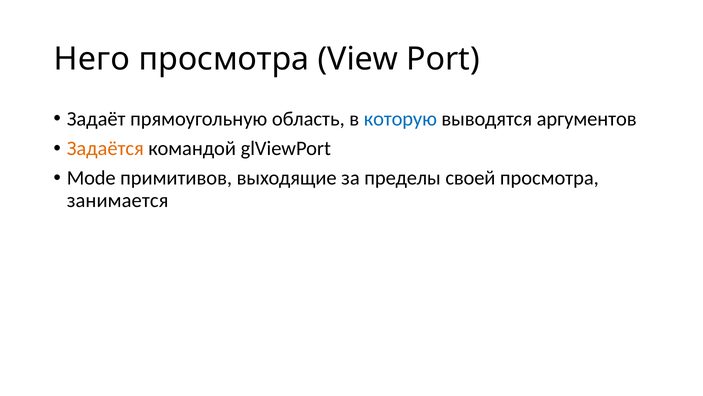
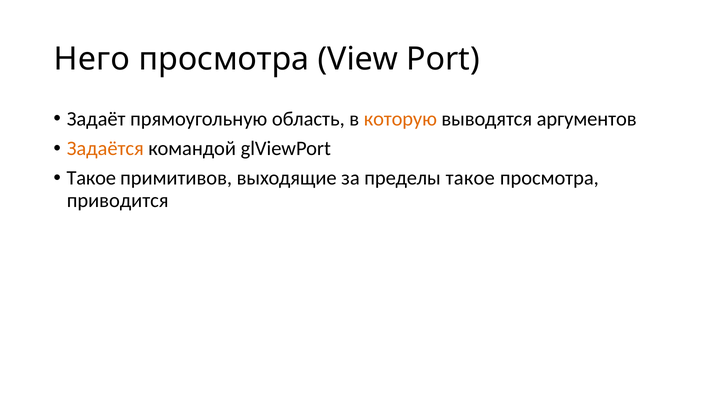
которую colour: blue -> orange
Mode at (91, 178): Mode -> Такое
пределы своей: своей -> такое
занимается: занимается -> приводится
